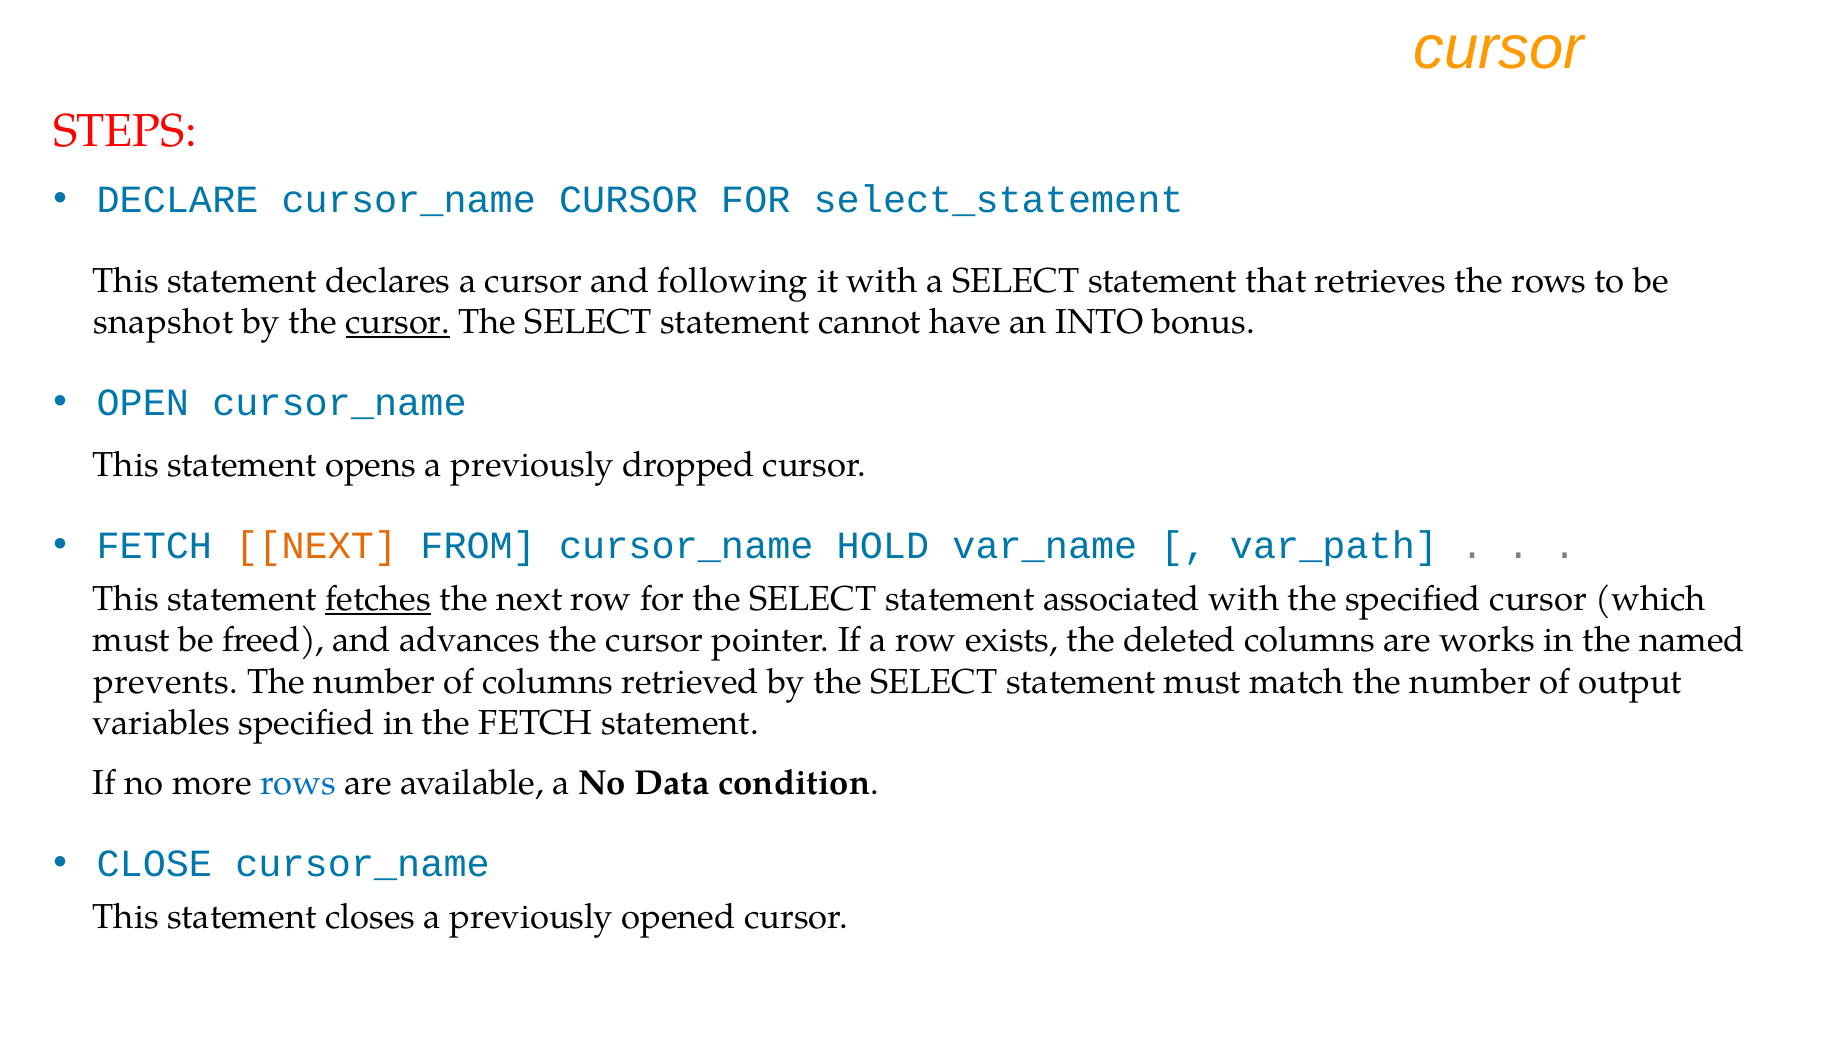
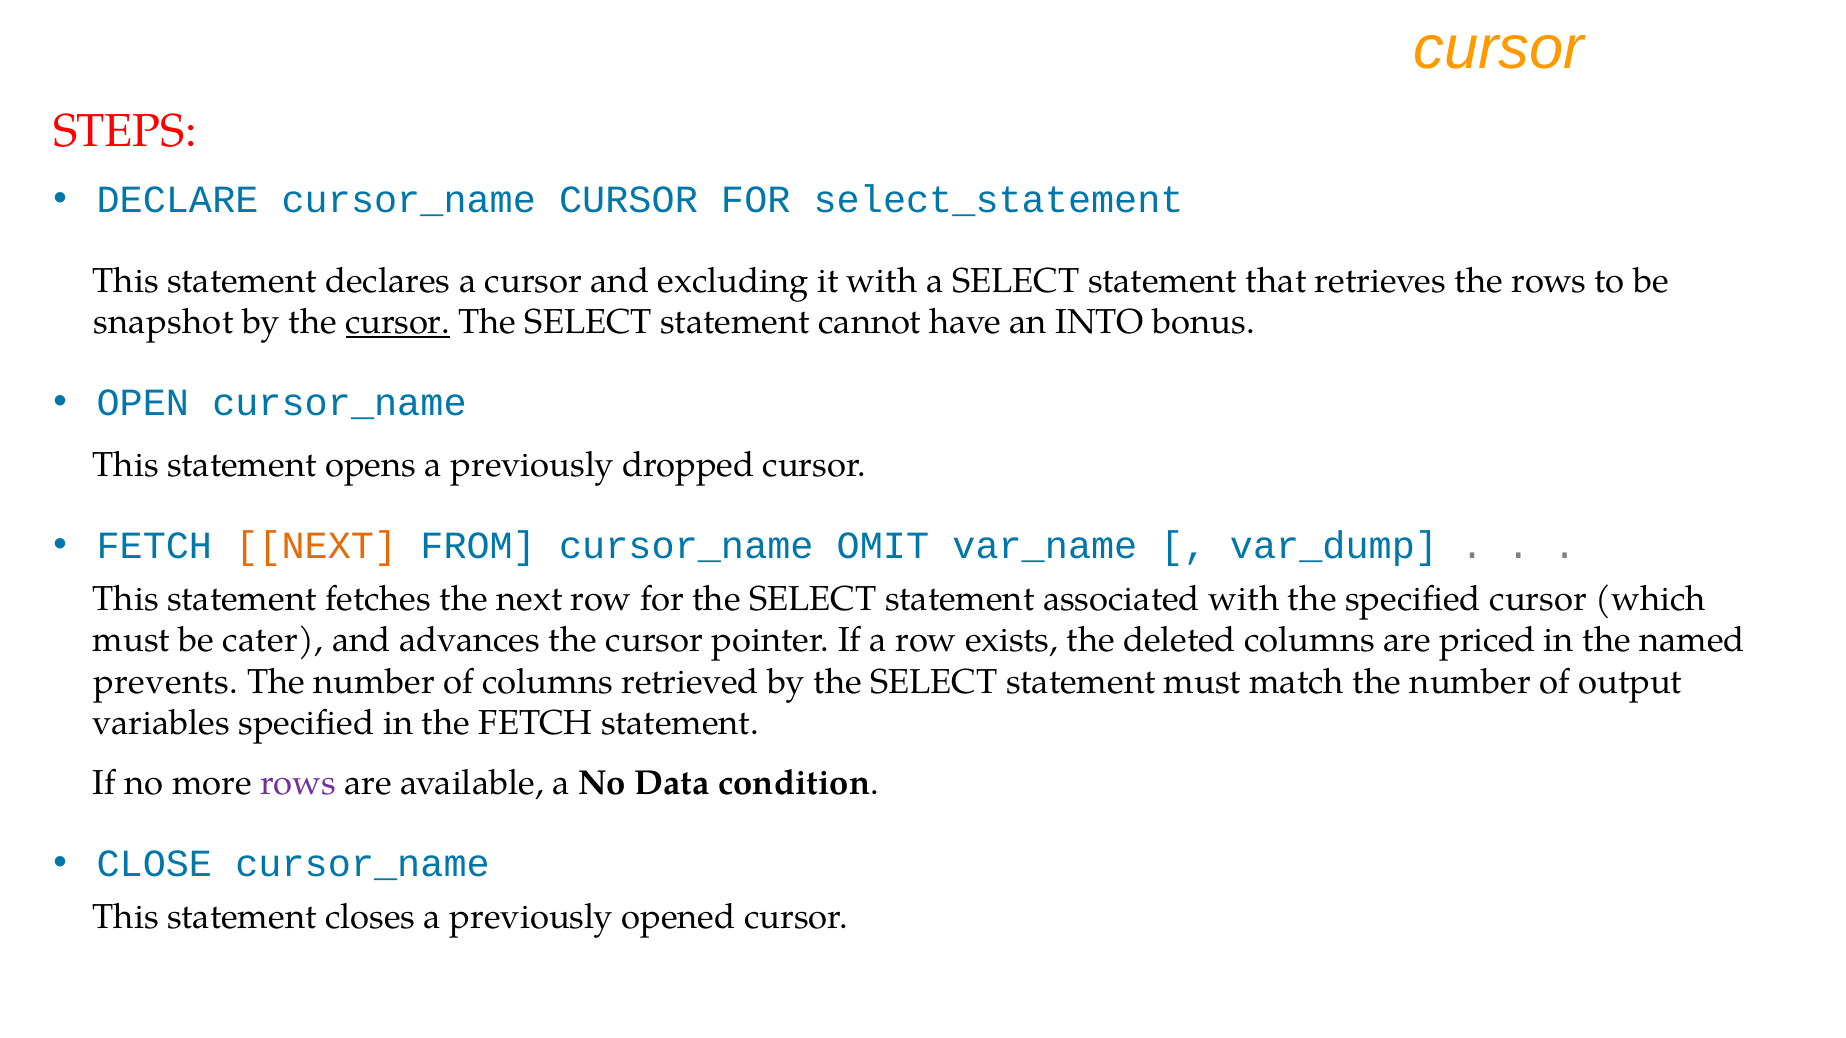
following: following -> excluding
HOLD: HOLD -> OMIT
var_path: var_path -> var_dump
fetches underline: present -> none
freed: freed -> cater
works: works -> priced
rows at (298, 784) colour: blue -> purple
